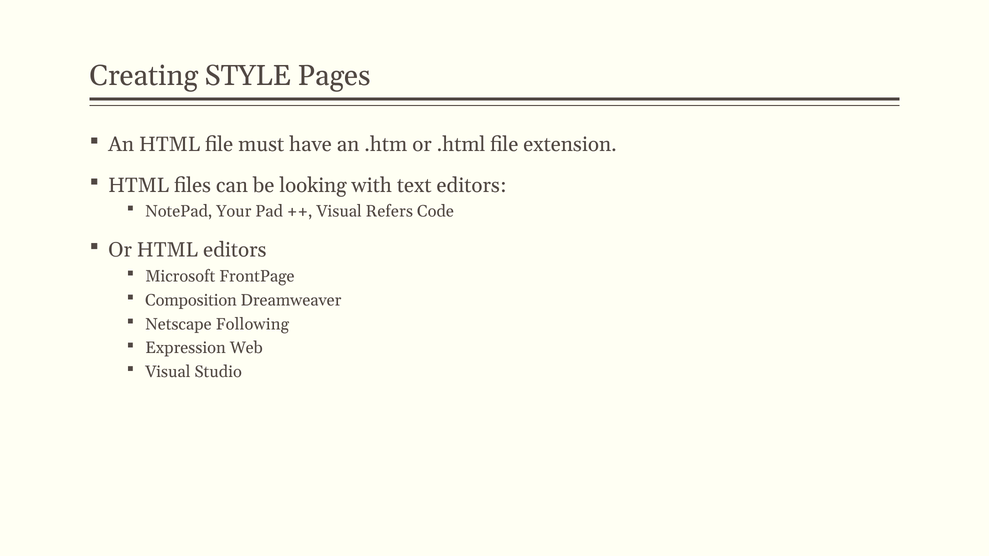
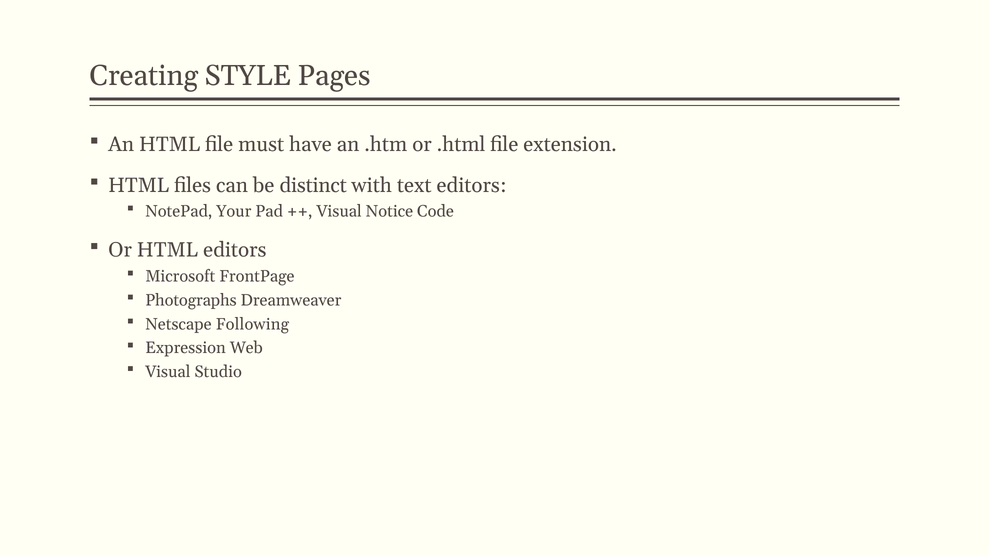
looking: looking -> distinct
Refers: Refers -> Notice
Composition: Composition -> Photographs
